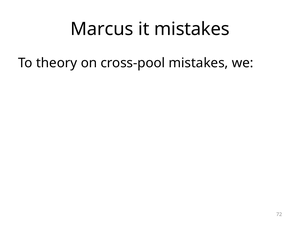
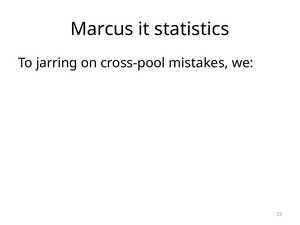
it mistakes: mistakes -> statistics
theory: theory -> jarring
